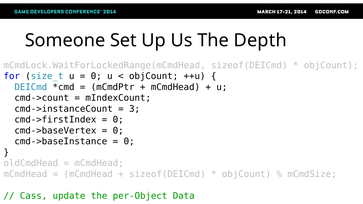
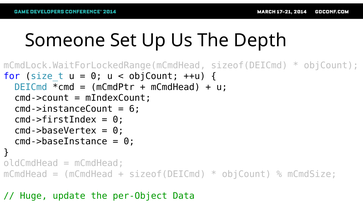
3: 3 -> 6
Cass: Cass -> Huge
